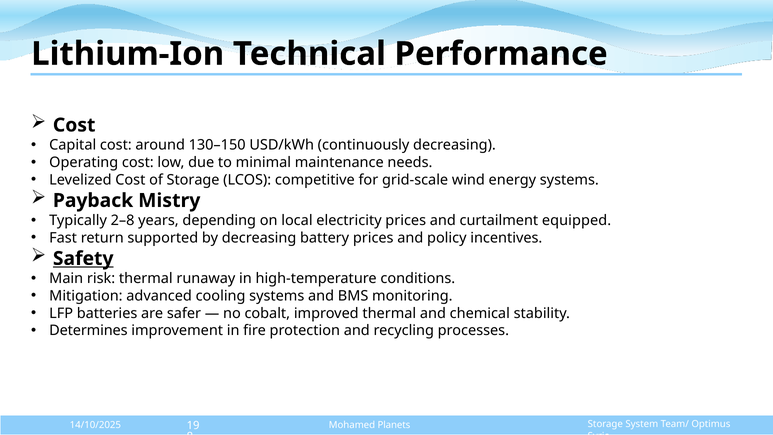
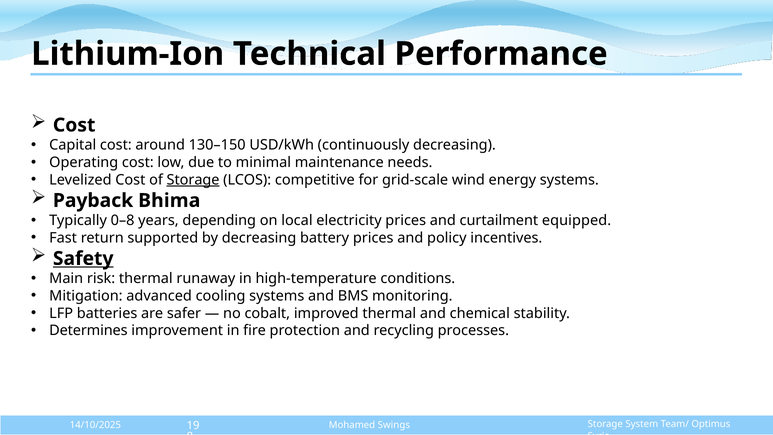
Storage at (193, 180) underline: none -> present
Mistry: Mistry -> Bhima
2–8: 2–8 -> 0–8
Planets: Planets -> Swings
